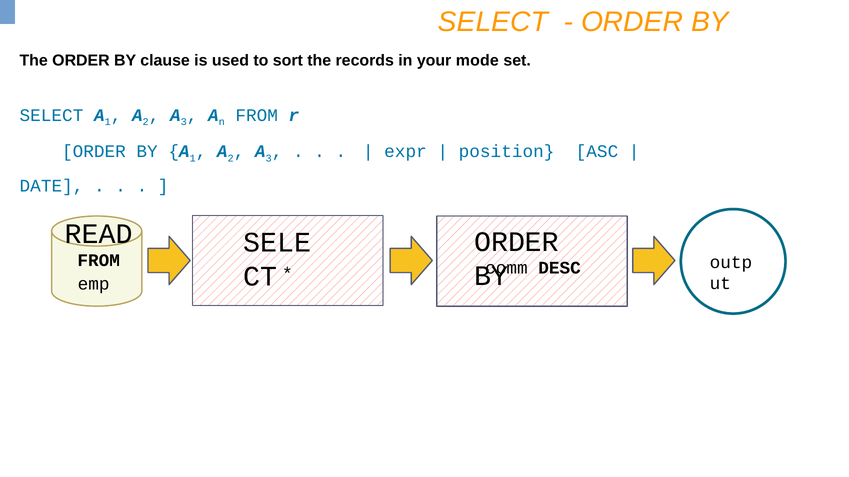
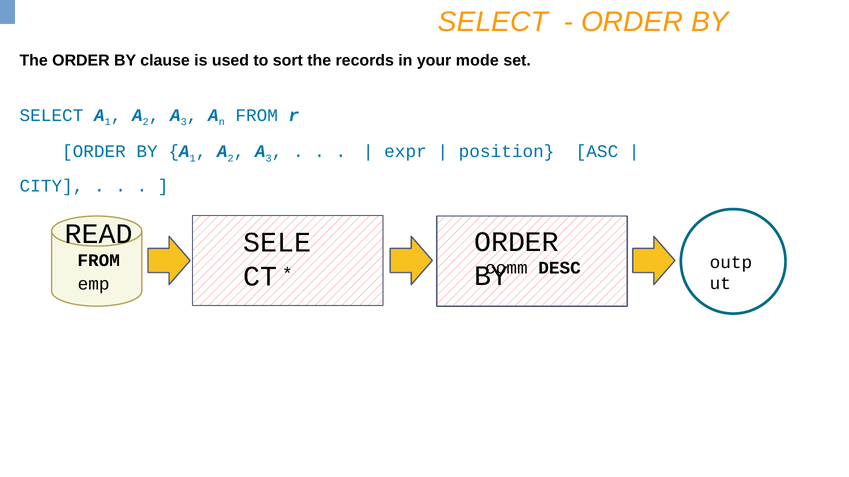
DATE: DATE -> CITY
